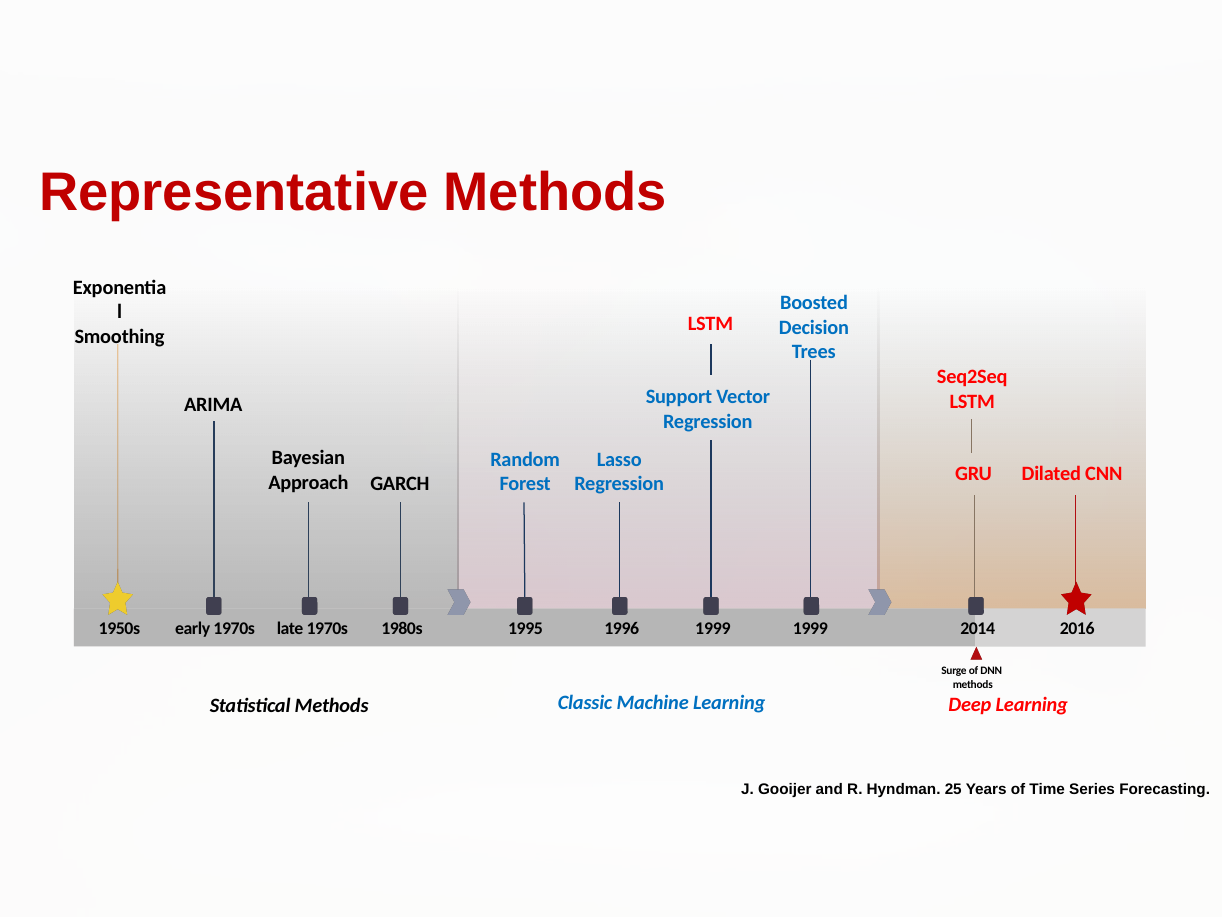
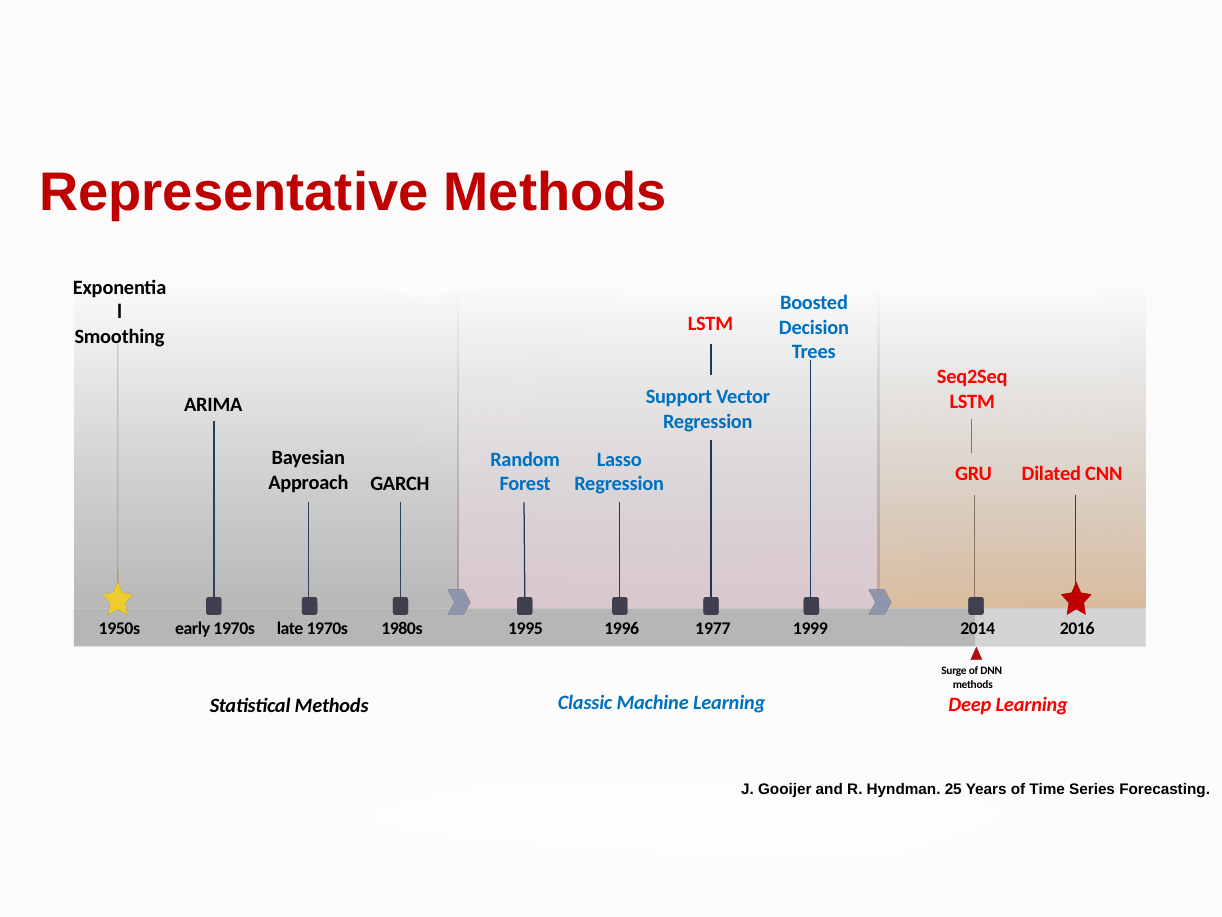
1995 1999: 1999 -> 1977
